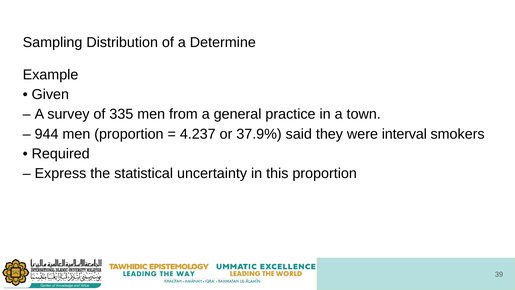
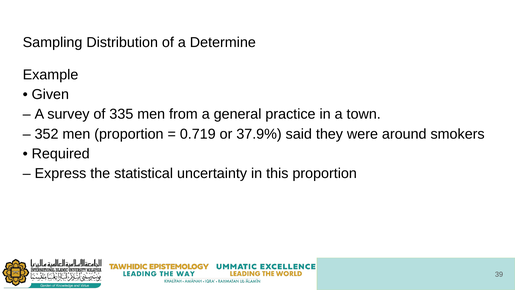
944: 944 -> 352
4.237: 4.237 -> 0.719
interval: interval -> around
